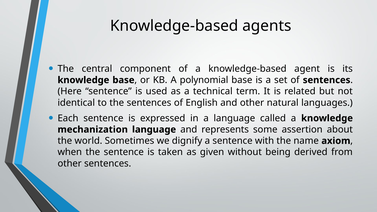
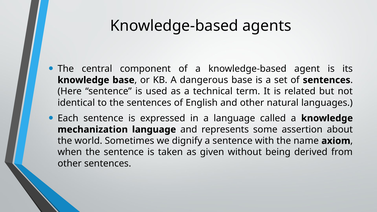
polynomial: polynomial -> dangerous
